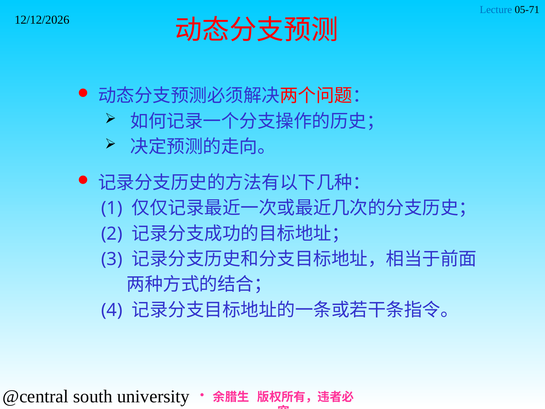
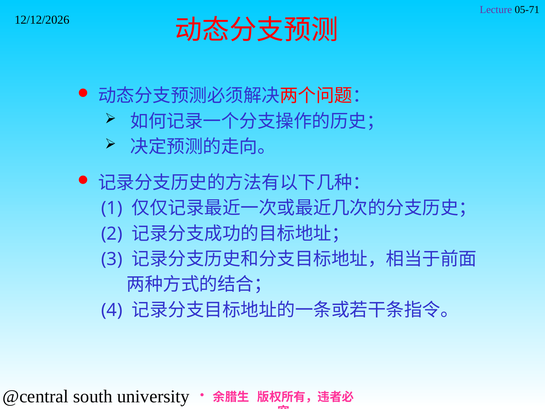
Lecture colour: blue -> purple
